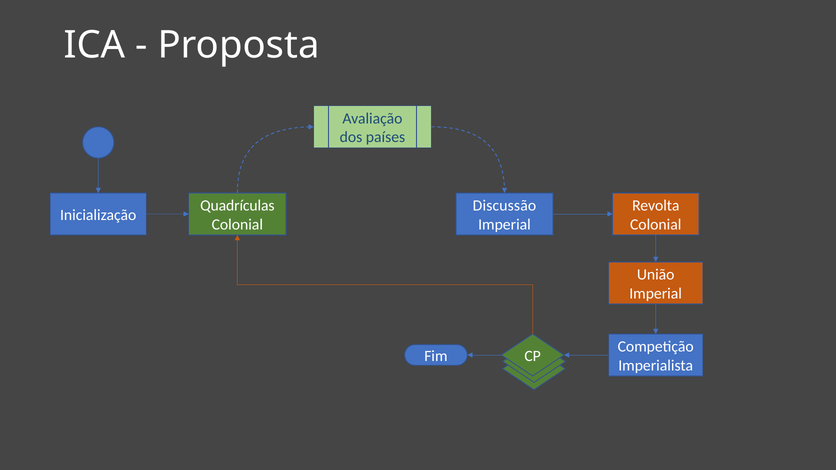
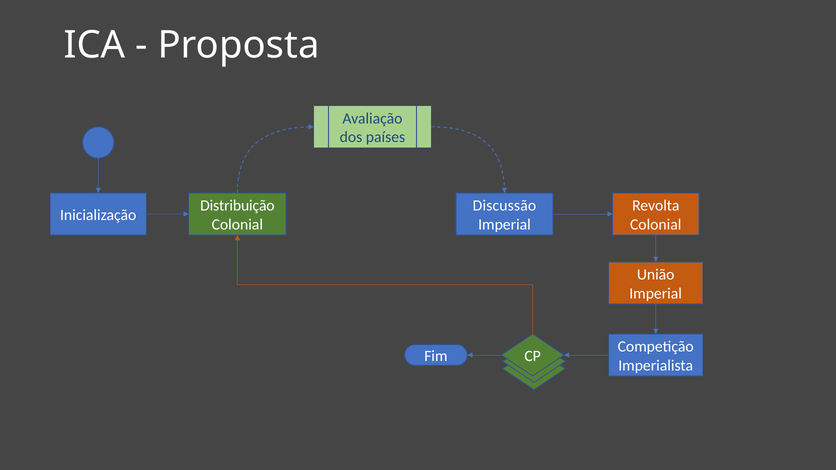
Quadrículas: Quadrículas -> Distribuição
